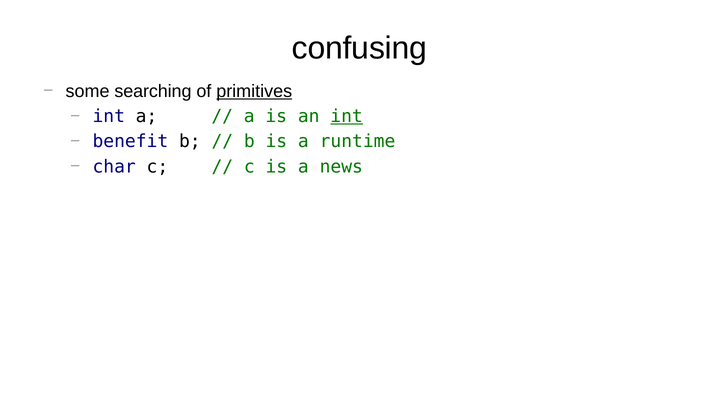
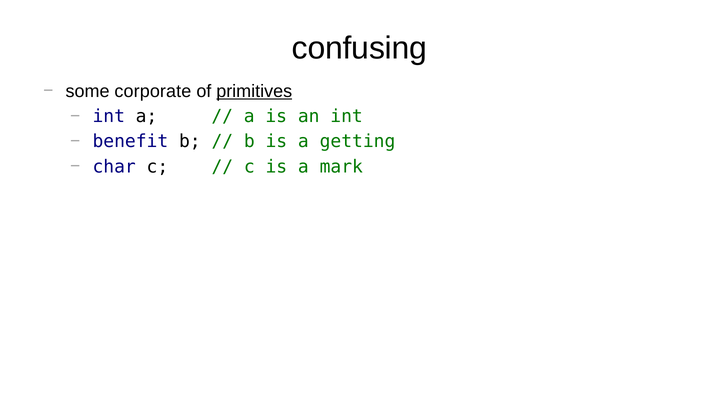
searching: searching -> corporate
int at (347, 117) underline: present -> none
runtime: runtime -> getting
news: news -> mark
